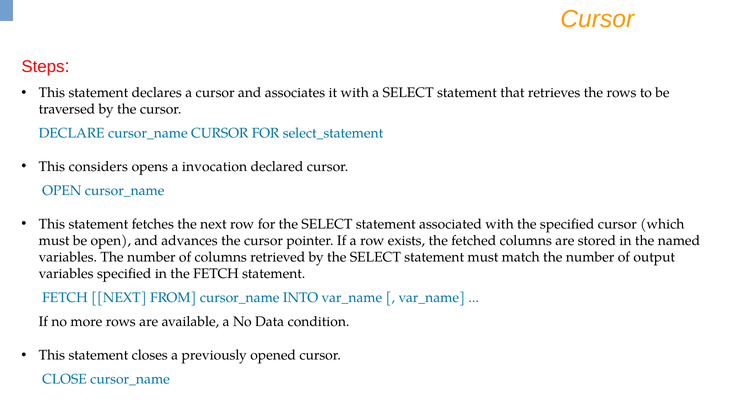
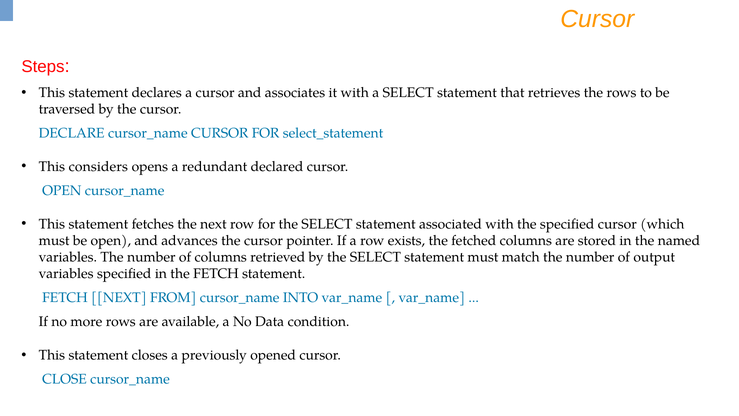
invocation: invocation -> redundant
